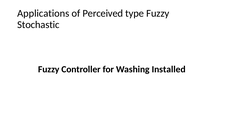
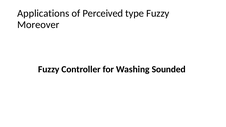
Stochastic: Stochastic -> Moreover
Installed: Installed -> Sounded
